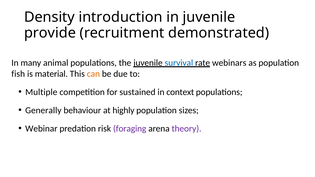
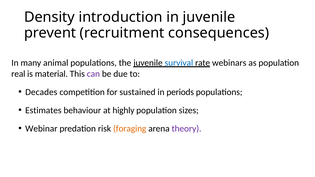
provide: provide -> prevent
demonstrated: demonstrated -> consequences
fish: fish -> real
can colour: orange -> purple
Multiple: Multiple -> Decades
context: context -> periods
Generally: Generally -> Estimates
foraging colour: purple -> orange
